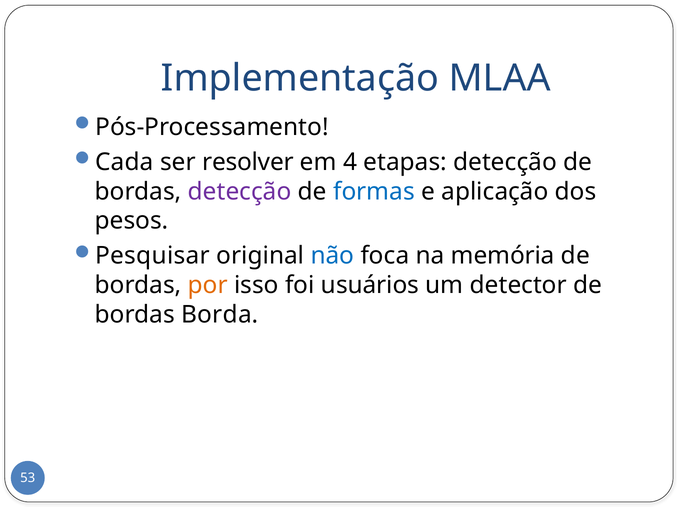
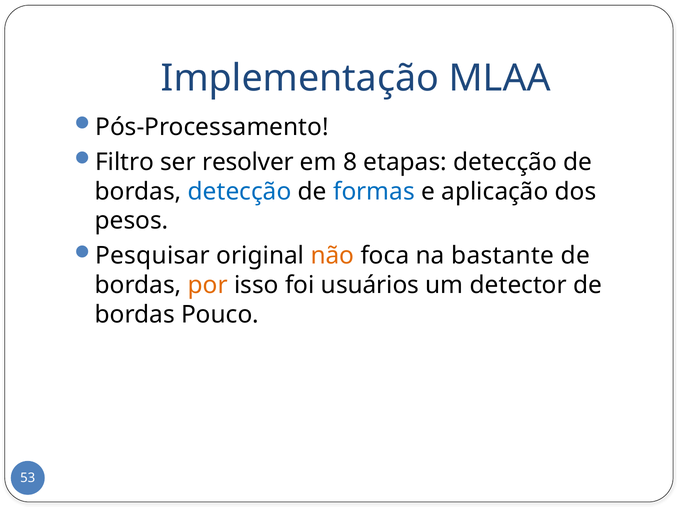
Cada: Cada -> Filtro
4: 4 -> 8
detecção at (240, 191) colour: purple -> blue
não colour: blue -> orange
memória: memória -> bastante
Borda: Borda -> Pouco
